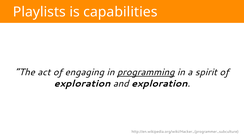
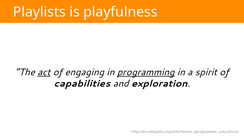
capabilities: capabilities -> playfulness
act underline: none -> present
exploration at (82, 84): exploration -> capabilities
